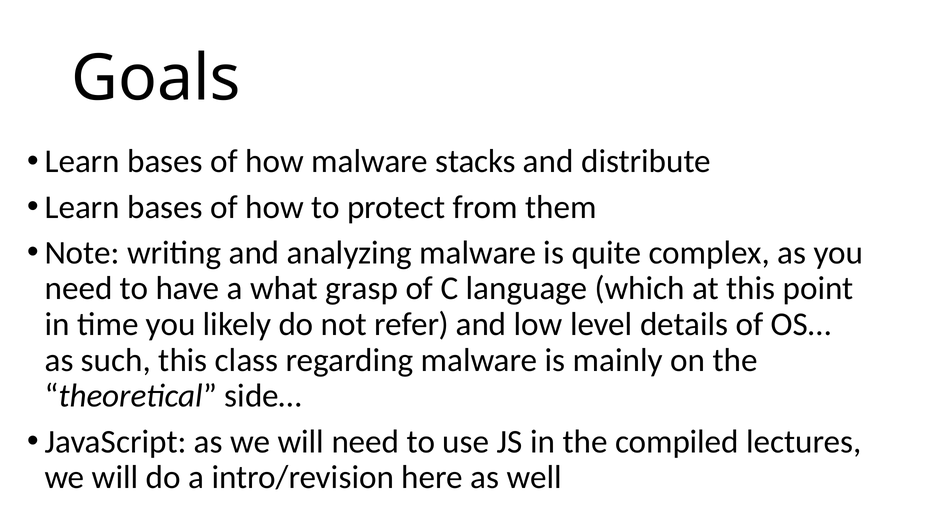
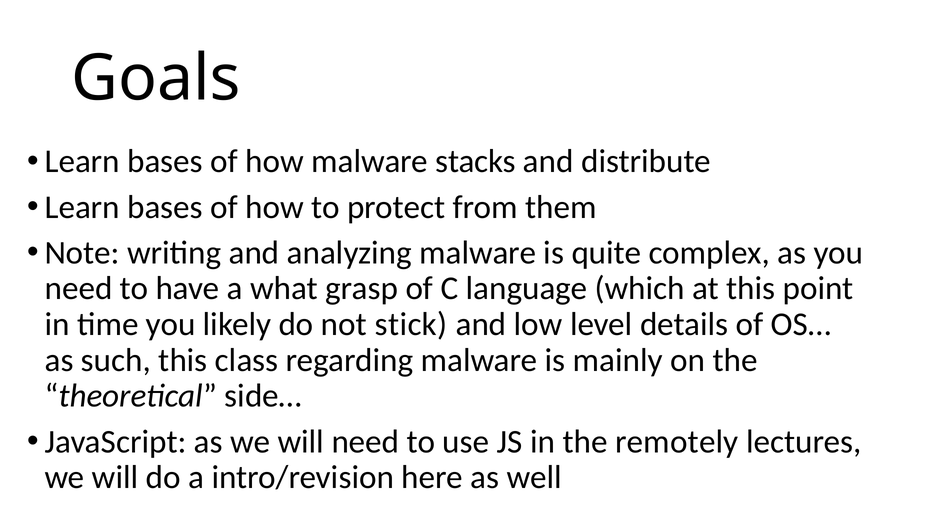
refer: refer -> stick
compiled: compiled -> remotely
